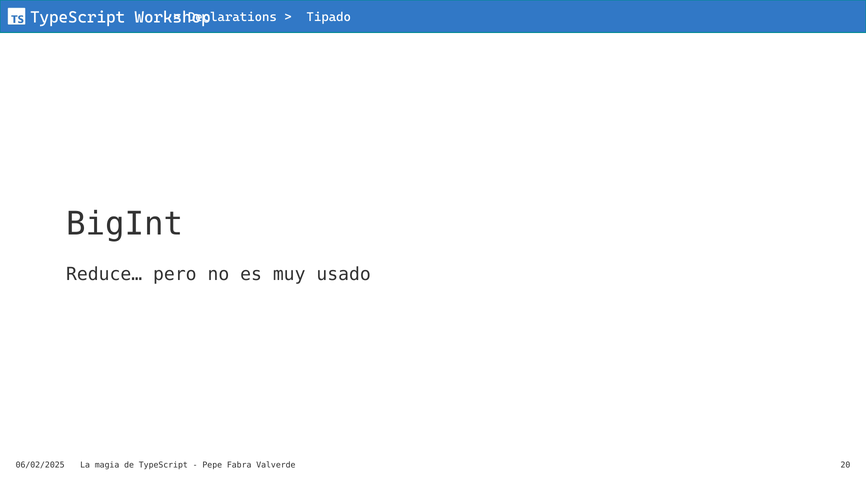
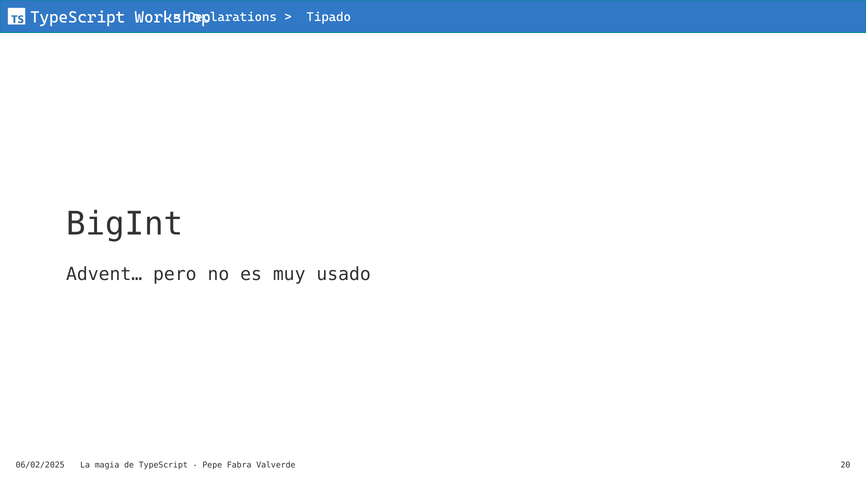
Reduce…: Reduce… -> Advent…
